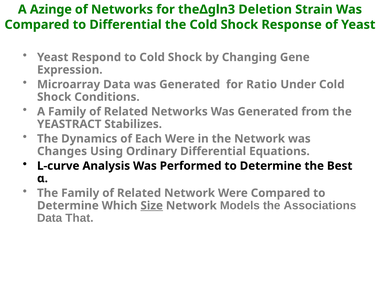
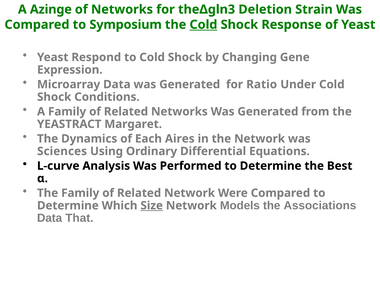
to Differential: Differential -> Symposium
Cold at (203, 25) underline: none -> present
Stabilizes: Stabilizes -> Margaret
Each Were: Were -> Aires
Changes: Changes -> Sciences
